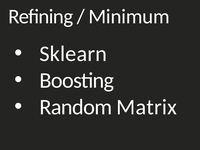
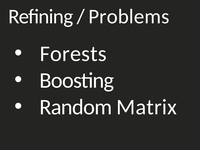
Minimum: Minimum -> Problems
Sklearn: Sklearn -> Forests
